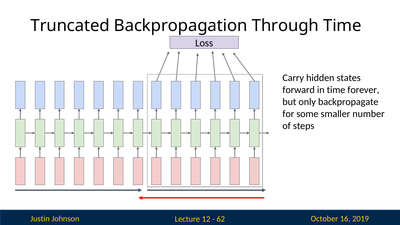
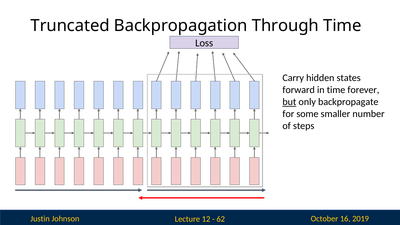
but underline: none -> present
